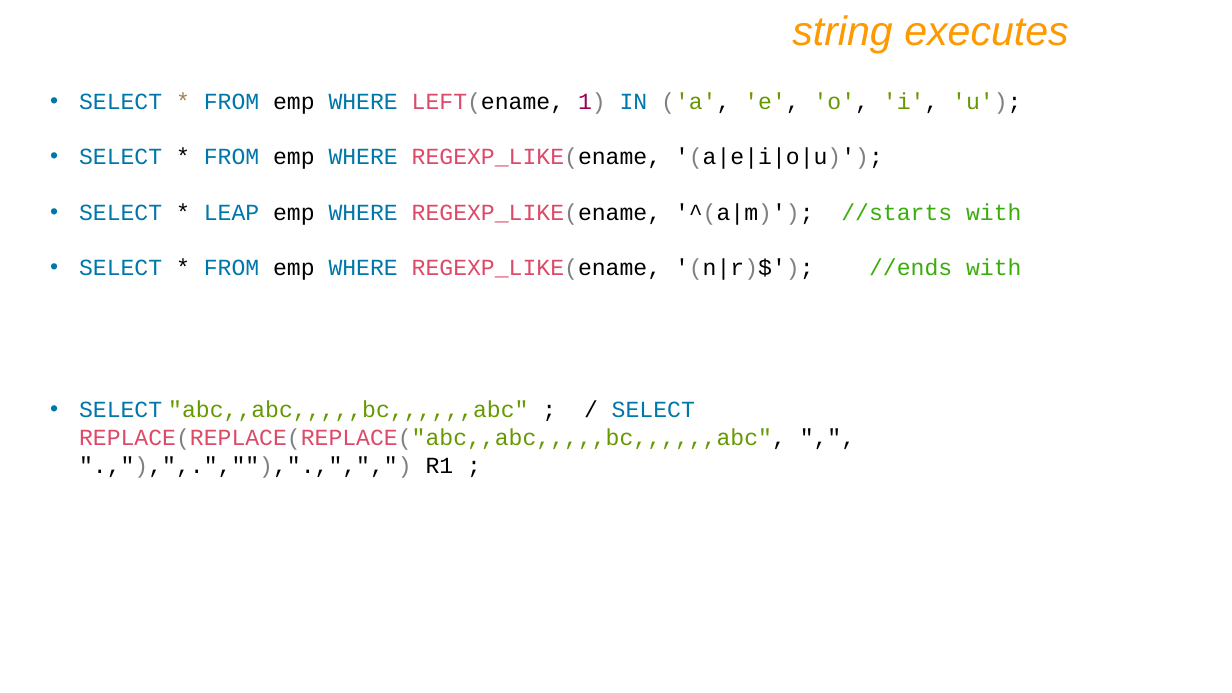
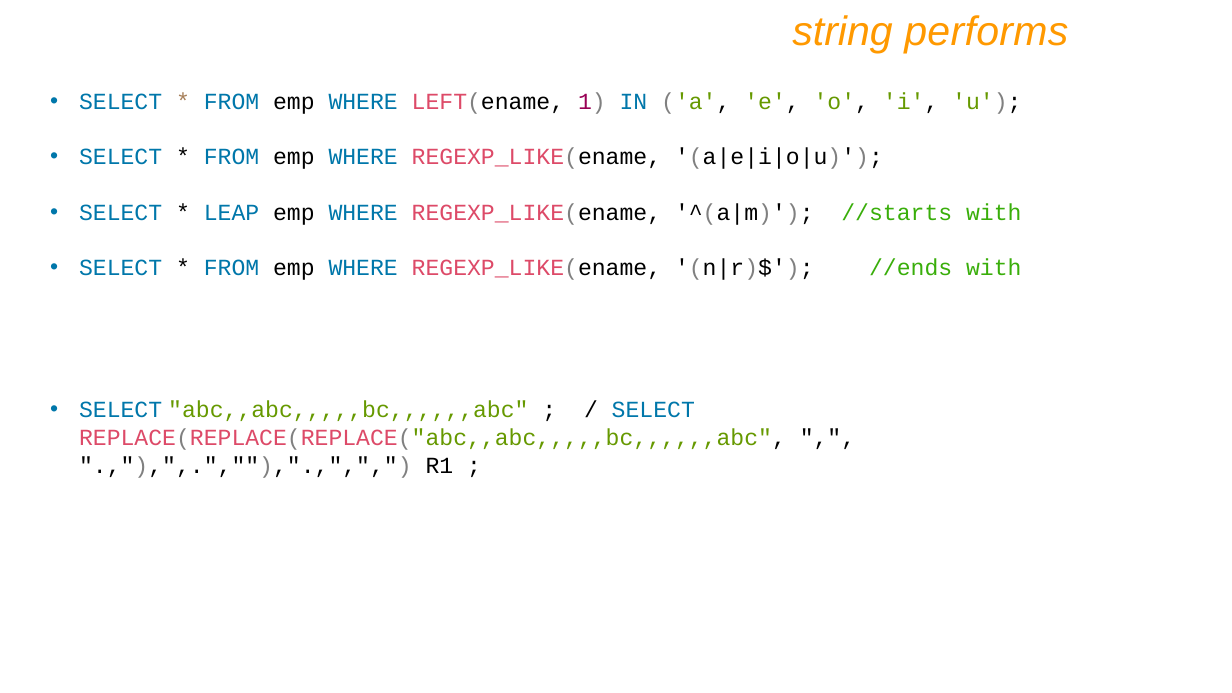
executes: executes -> performs
